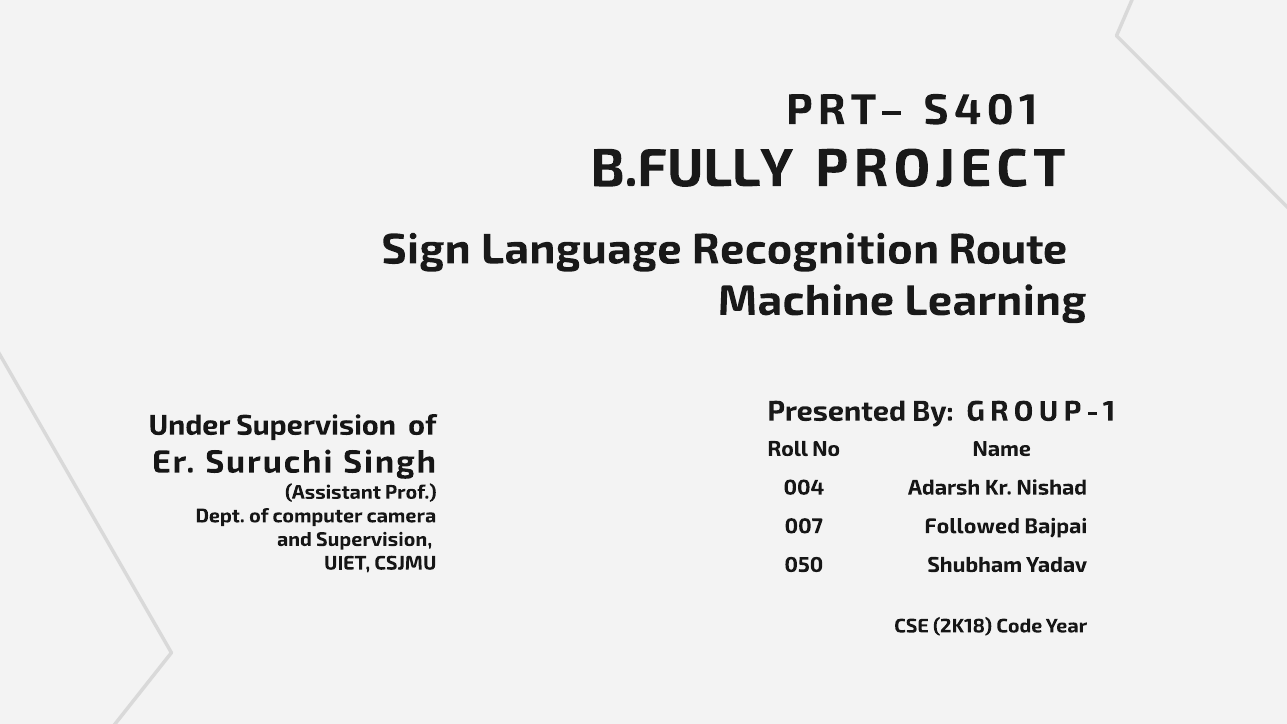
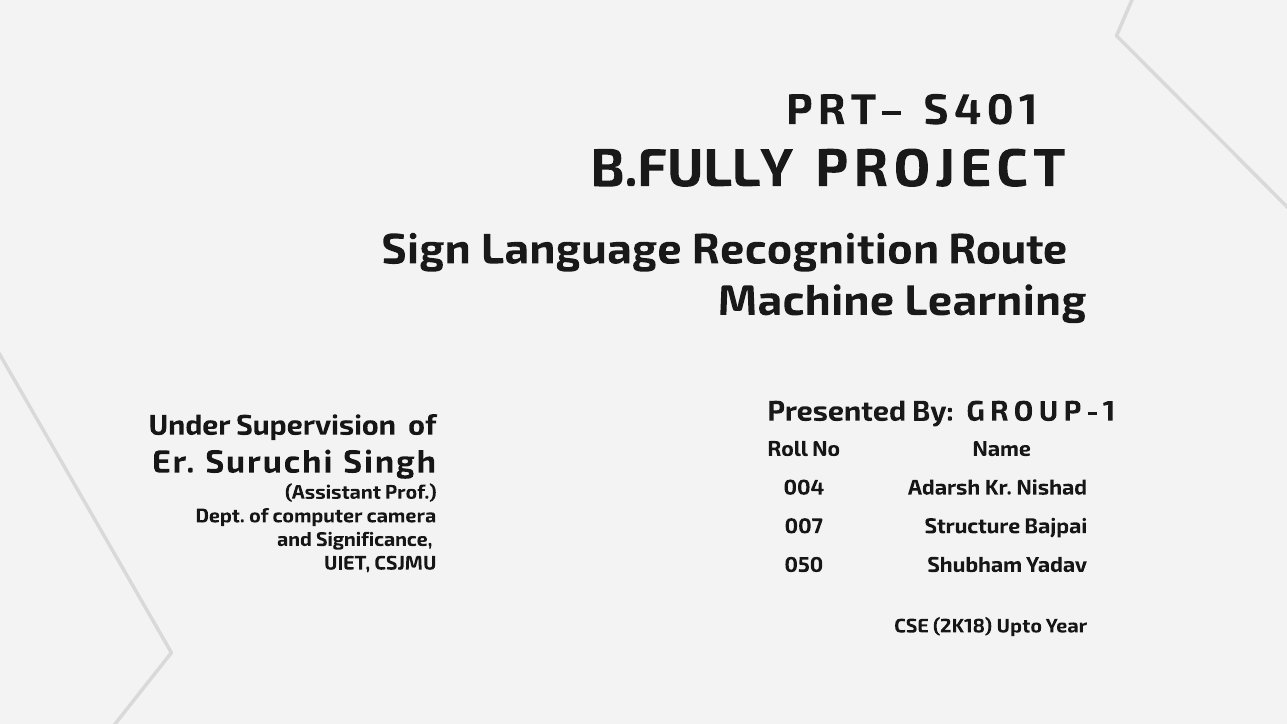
Followed: Followed -> Structure
and Supervision: Supervision -> Significance
Code: Code -> Upto
